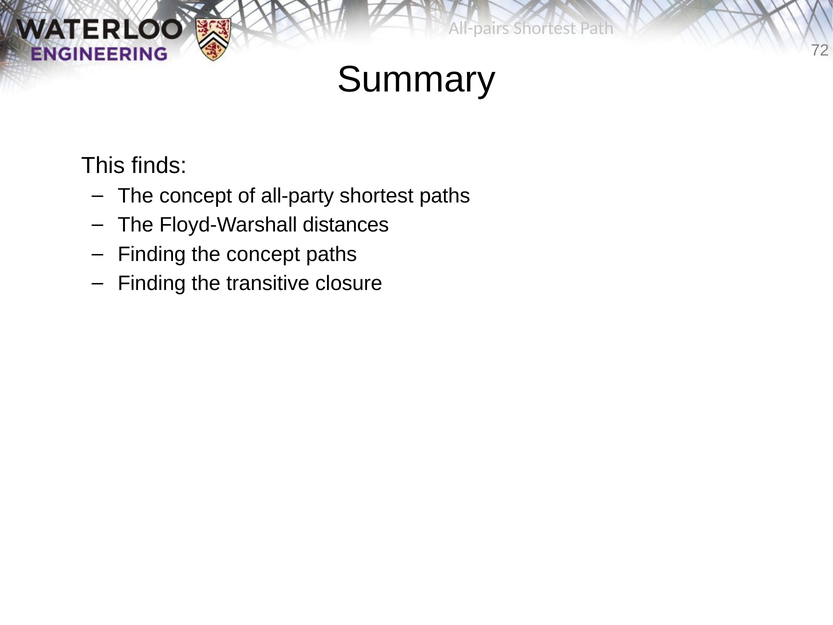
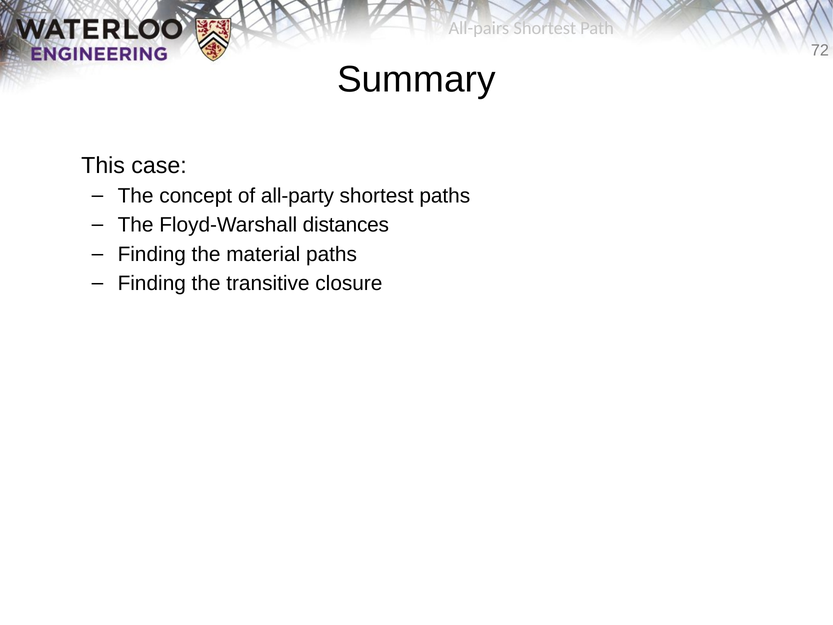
finds: finds -> case
Finding the concept: concept -> material
